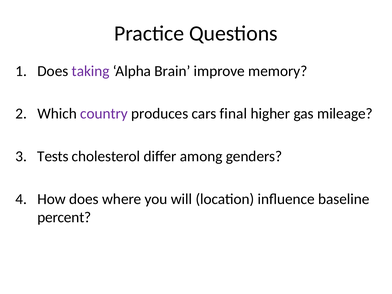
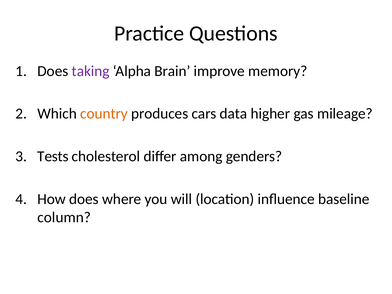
country colour: purple -> orange
final: final -> data
percent: percent -> column
